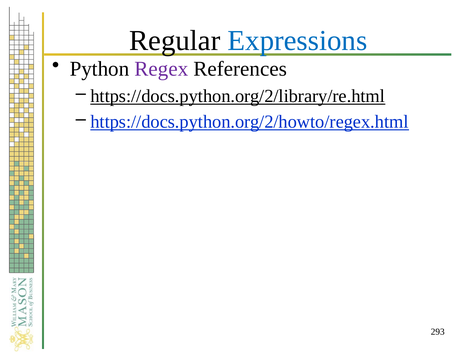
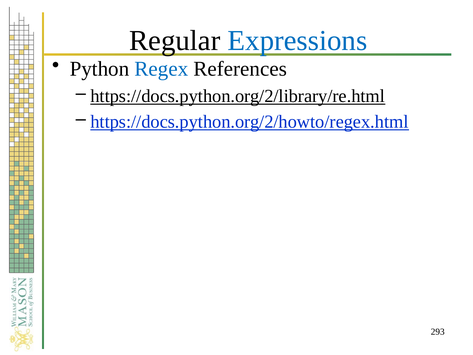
Regex colour: purple -> blue
